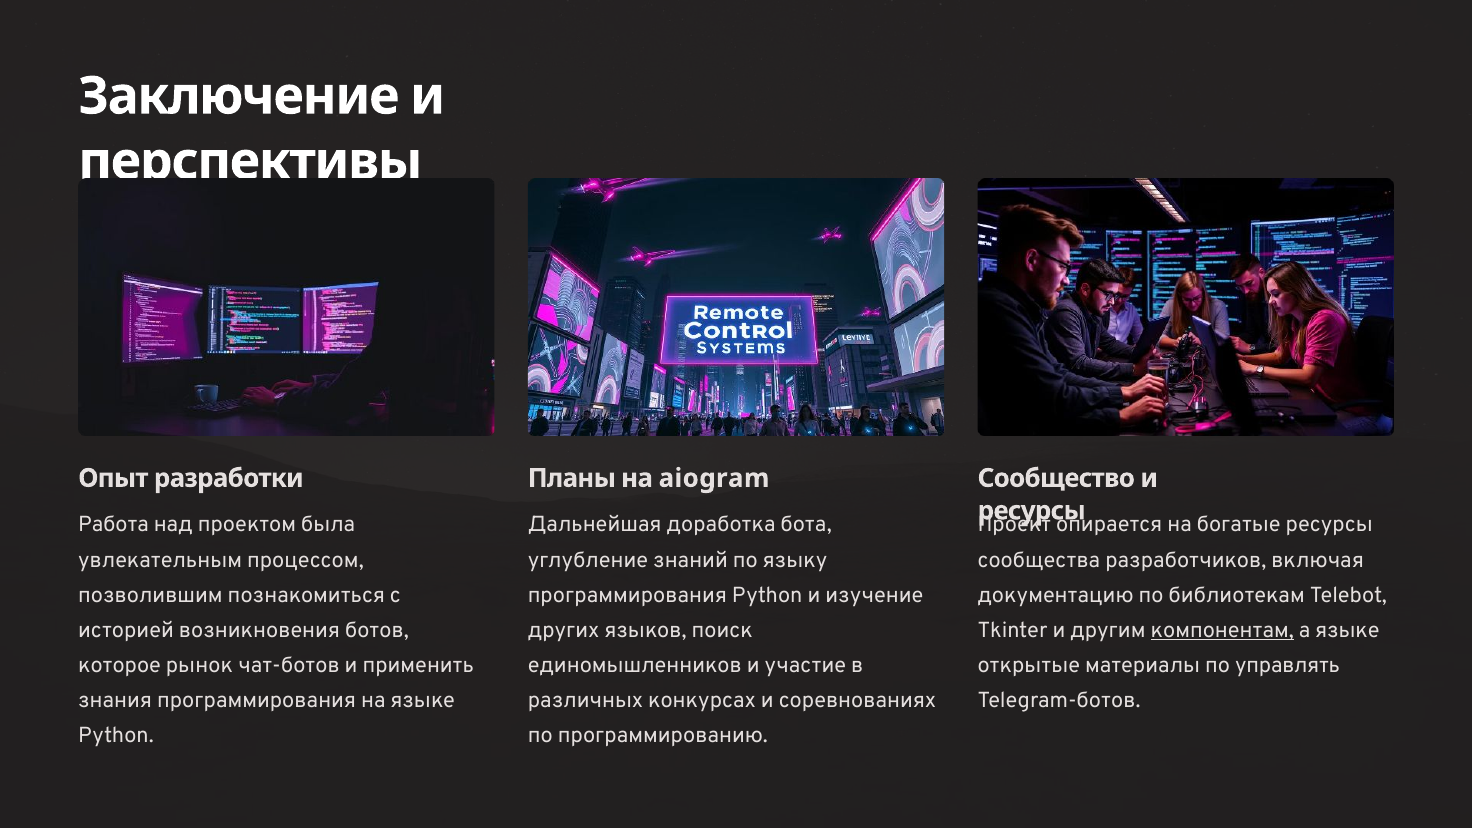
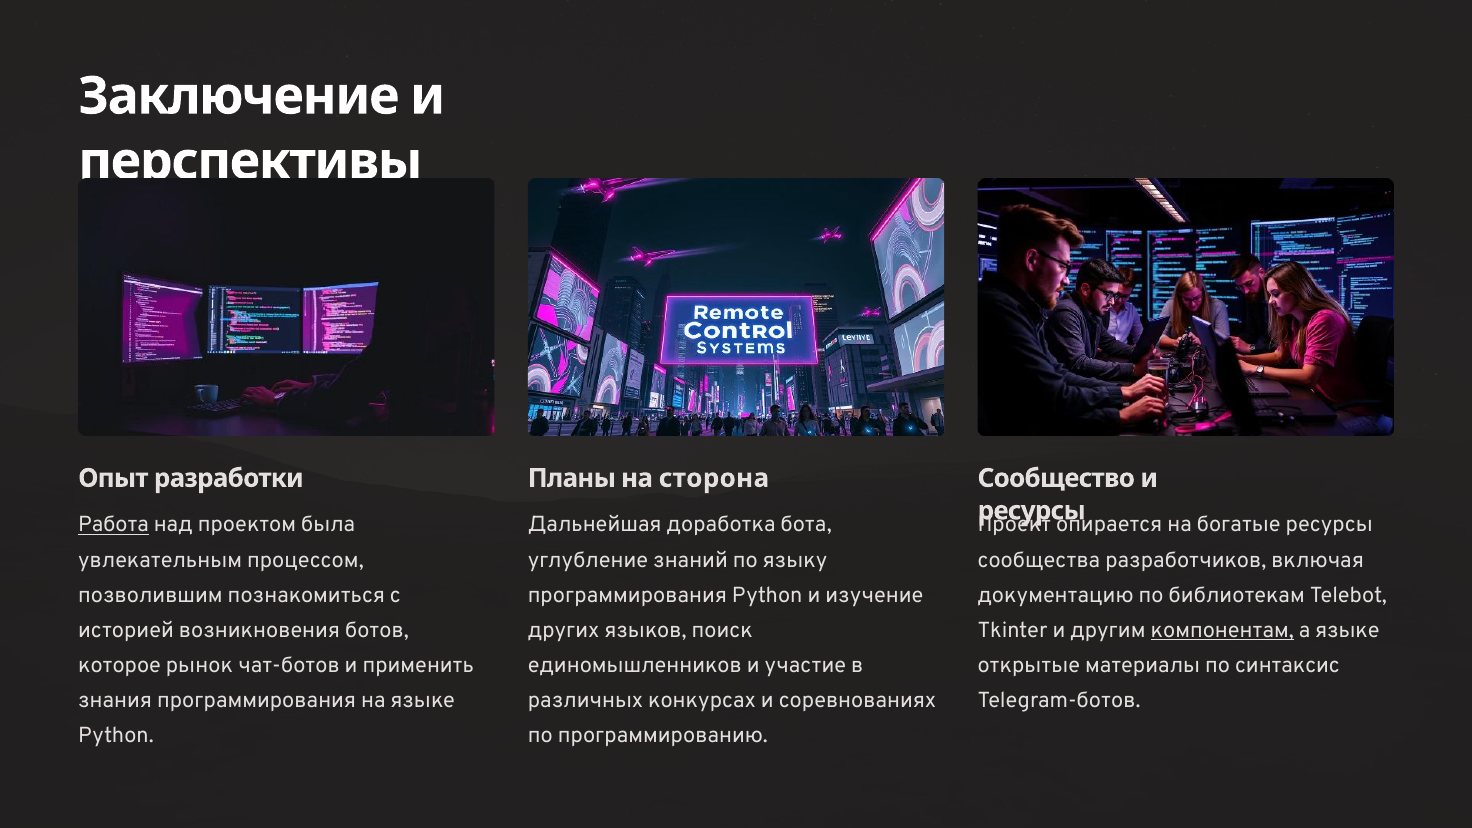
aiogram: aiogram -> сторона
Работа underline: none -> present
управлять: управлять -> синтаксис
